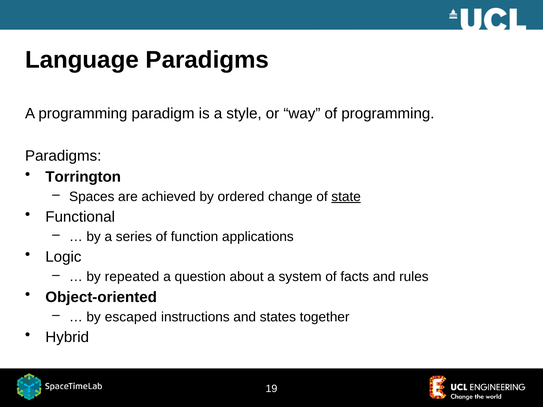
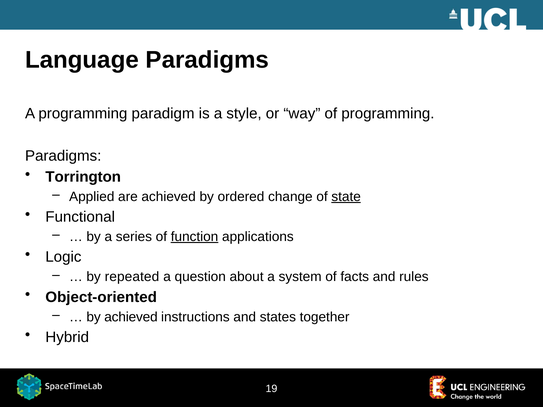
Spaces: Spaces -> Applied
function underline: none -> present
by escaped: escaped -> achieved
